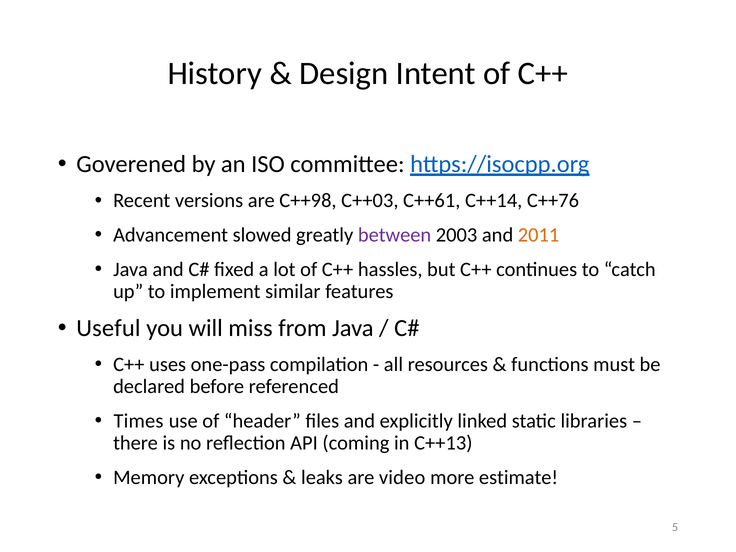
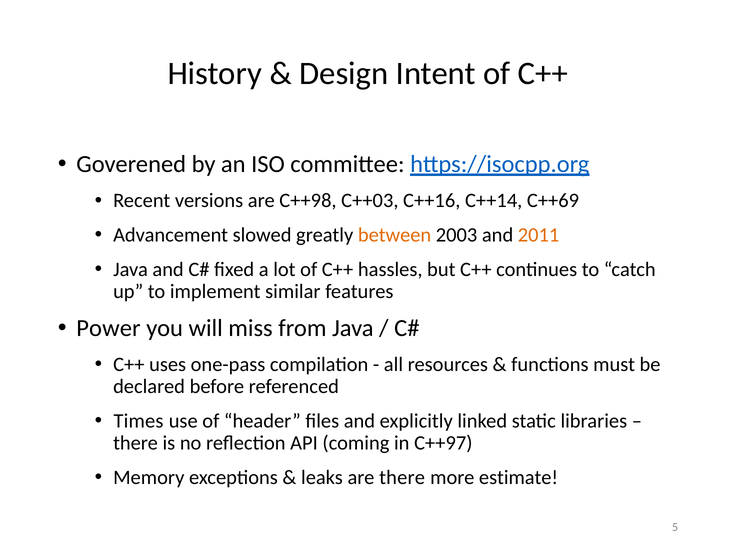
C++61: C++61 -> C++16
C++76: C++76 -> C++69
between colour: purple -> orange
Useful: Useful -> Power
C++13: C++13 -> C++97
are video: video -> there
